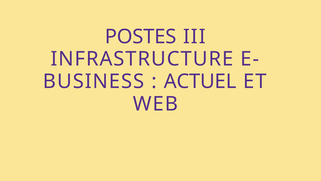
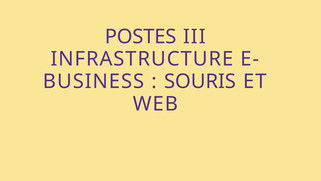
ACTUEL: ACTUEL -> SOURIS
